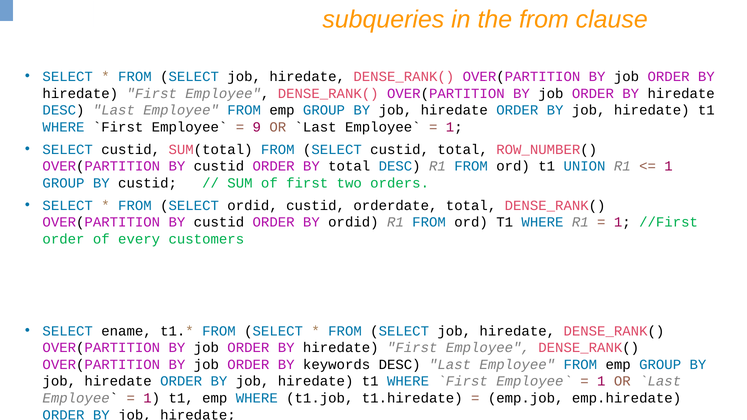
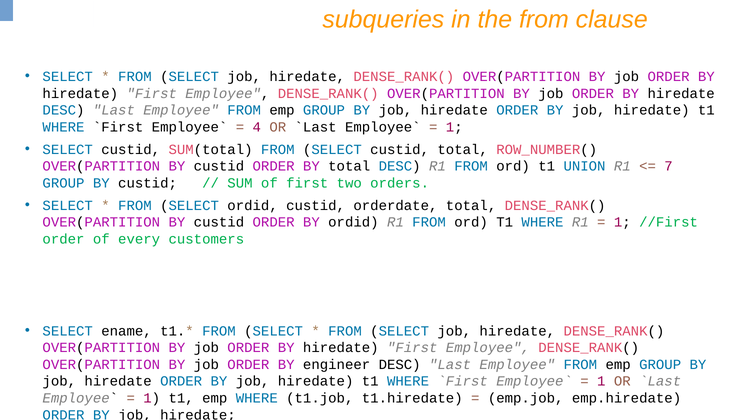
9: 9 -> 4
1 at (669, 166): 1 -> 7
keywords: keywords -> engineer
